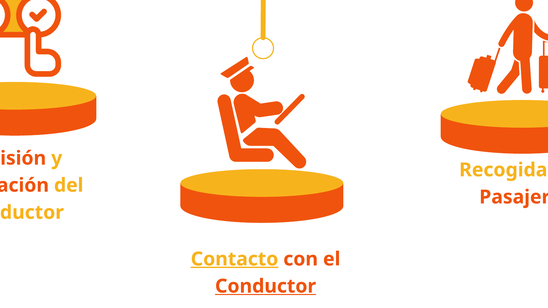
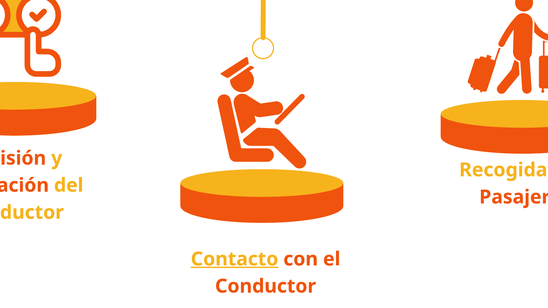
Conductor at (266, 286) underline: present -> none
